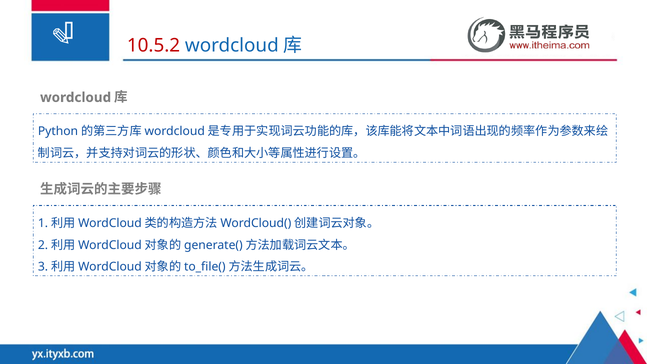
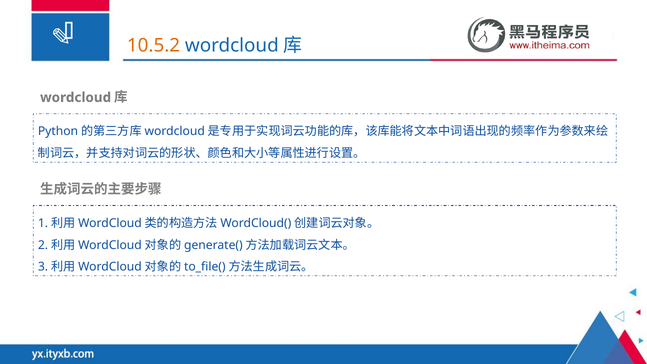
10.5.2 colour: red -> orange
